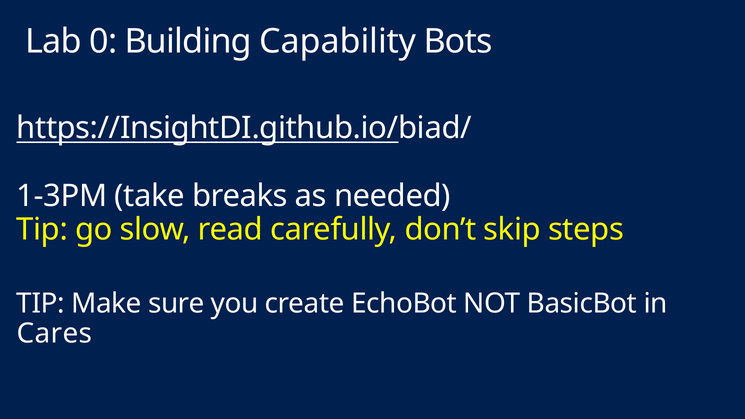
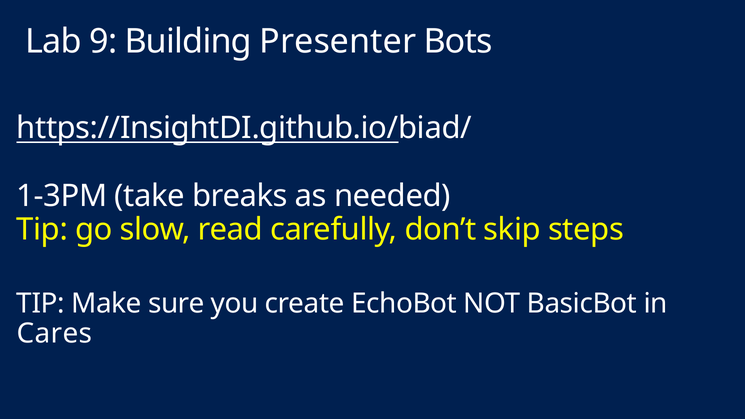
0: 0 -> 9
Capability: Capability -> Presenter
